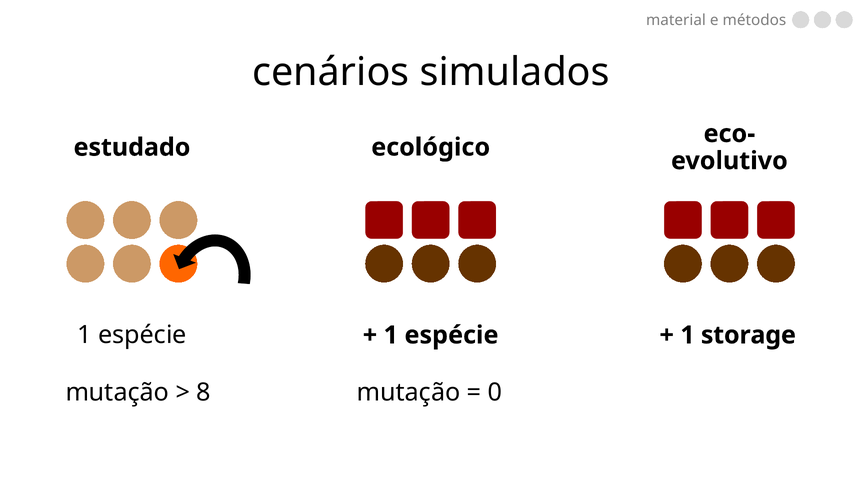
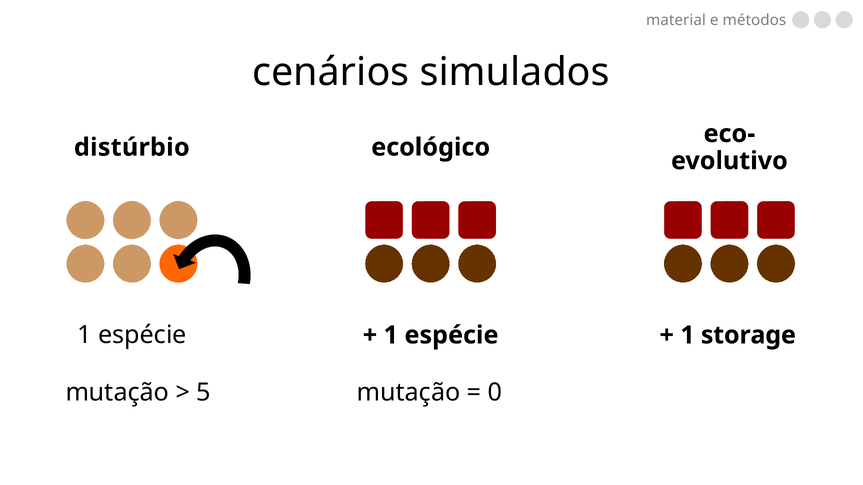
estudado: estudado -> distúrbio
8: 8 -> 5
